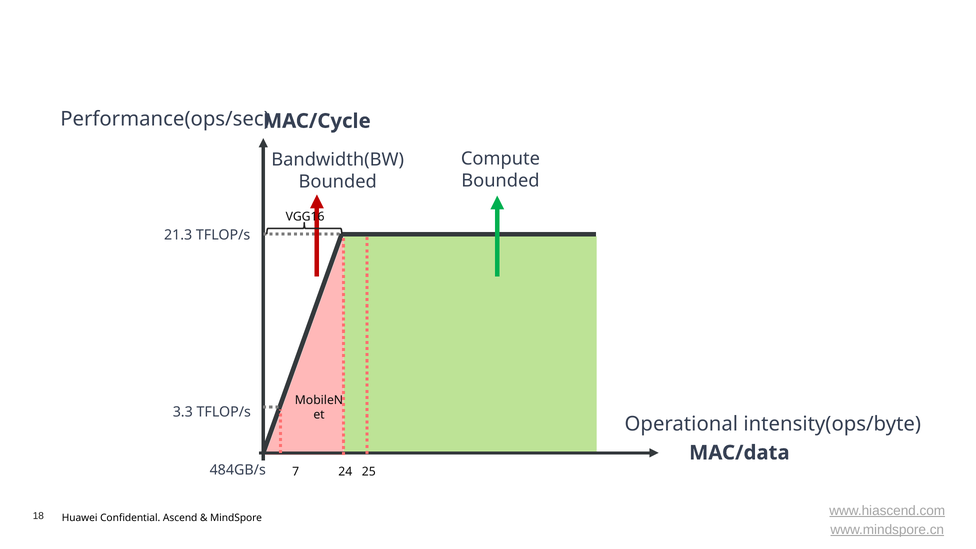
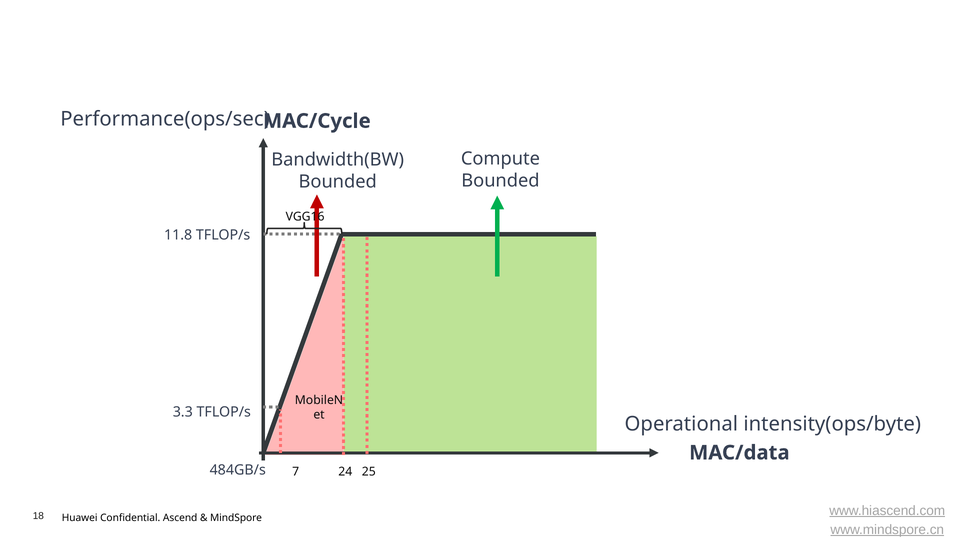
21.3: 21.3 -> 11.8
